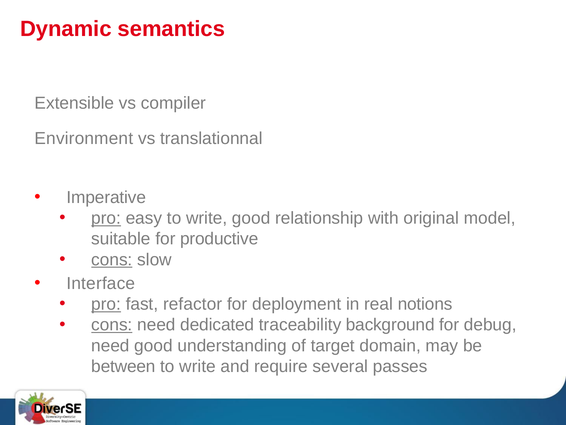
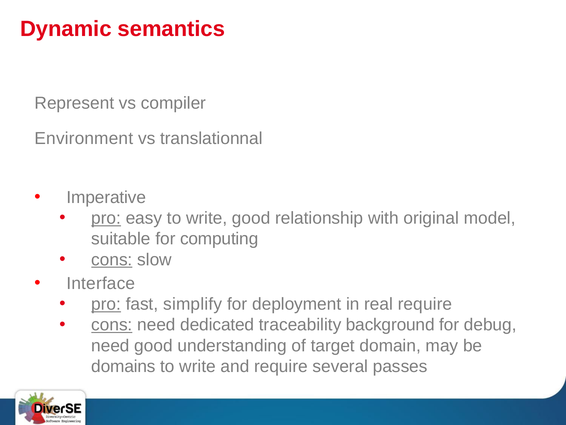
Extensible: Extensible -> Represent
productive: productive -> computing
refactor: refactor -> simplify
real notions: notions -> require
between: between -> domains
